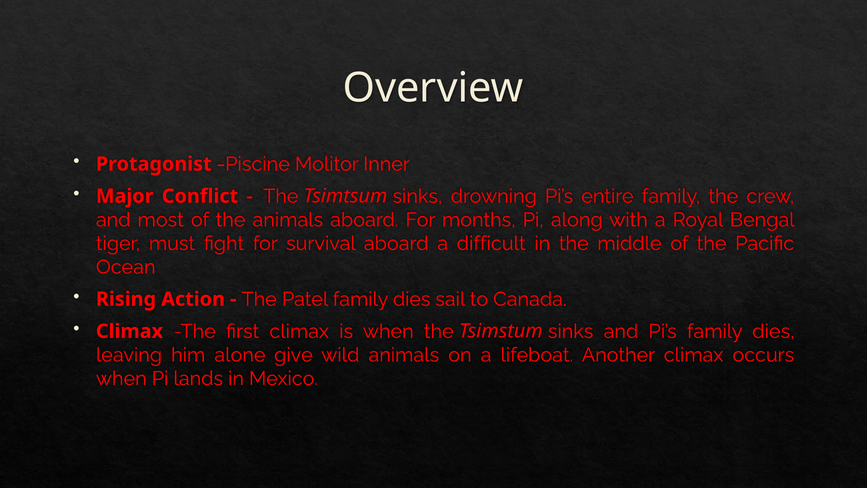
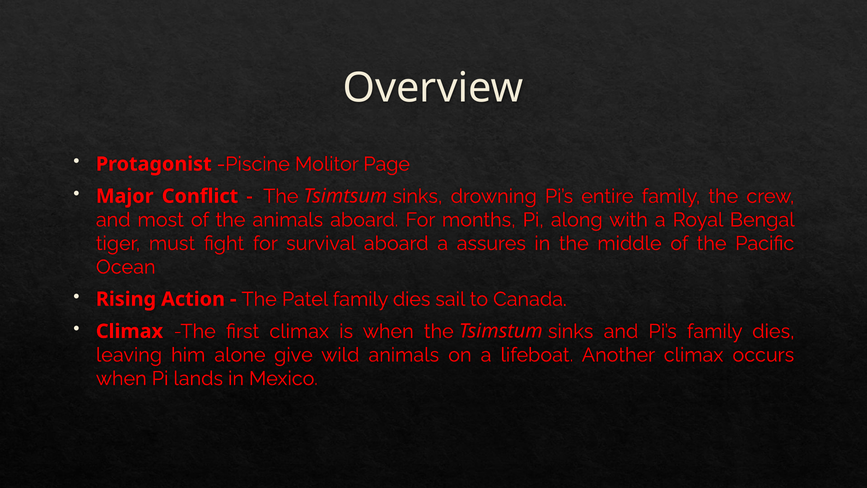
Inner: Inner -> Page
difficult: difficult -> assures
